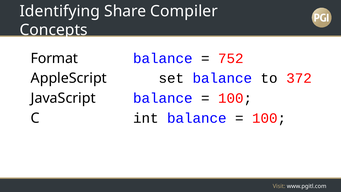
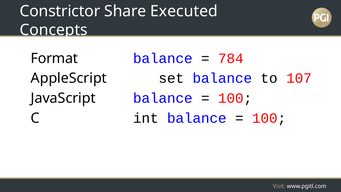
Identifying: Identifying -> Constrictor
Compiler: Compiler -> Executed
752: 752 -> 784
372: 372 -> 107
